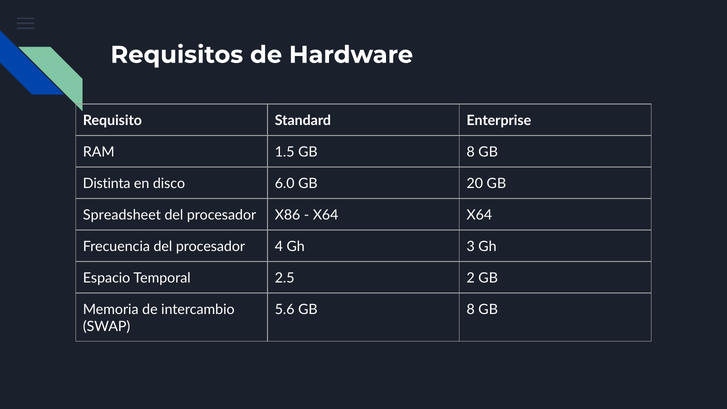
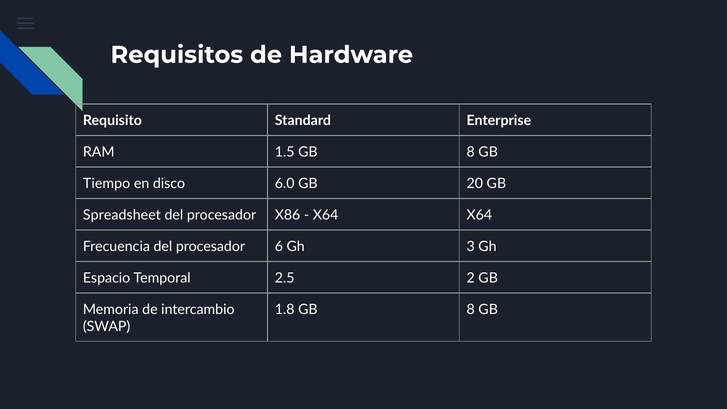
Distinta: Distinta -> Tiempo
4: 4 -> 6
5.6: 5.6 -> 1.8
